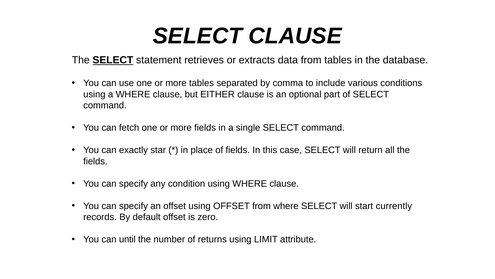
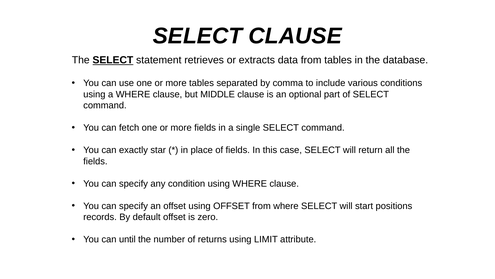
EITHER: EITHER -> MIDDLE
currently: currently -> positions
